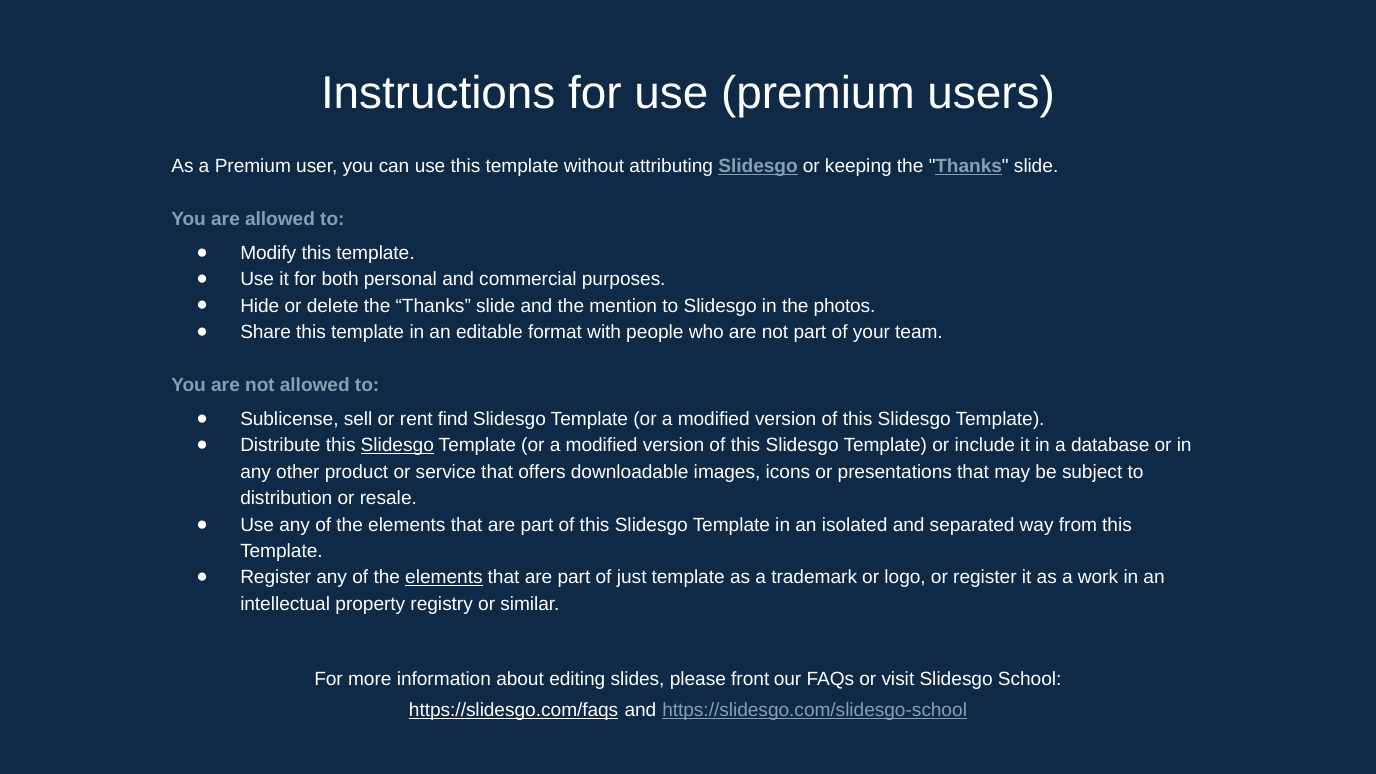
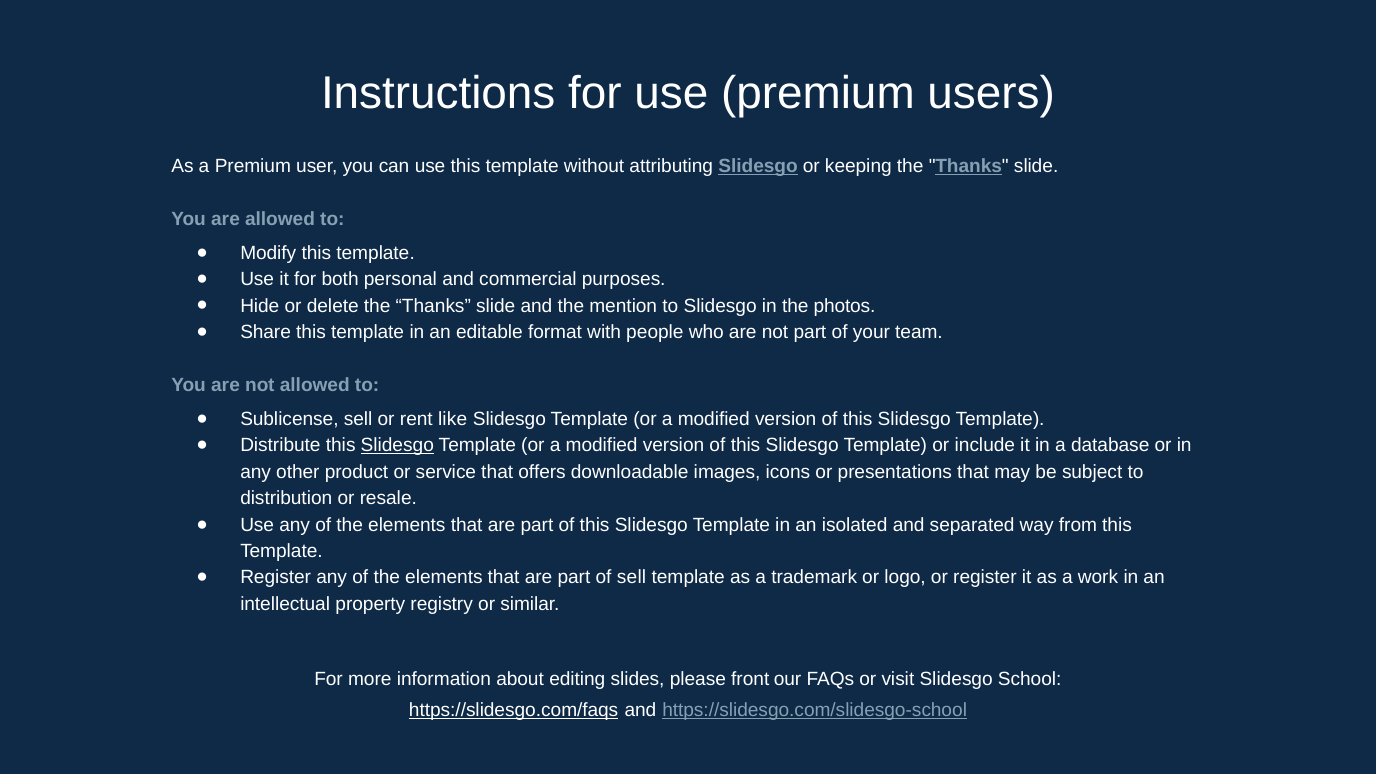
find: find -> like
elements at (444, 578) underline: present -> none
of just: just -> sell
